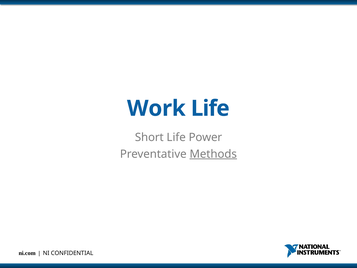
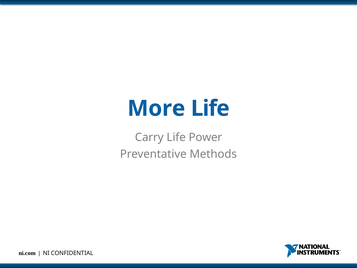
Work: Work -> More
Short: Short -> Carry
Methods underline: present -> none
